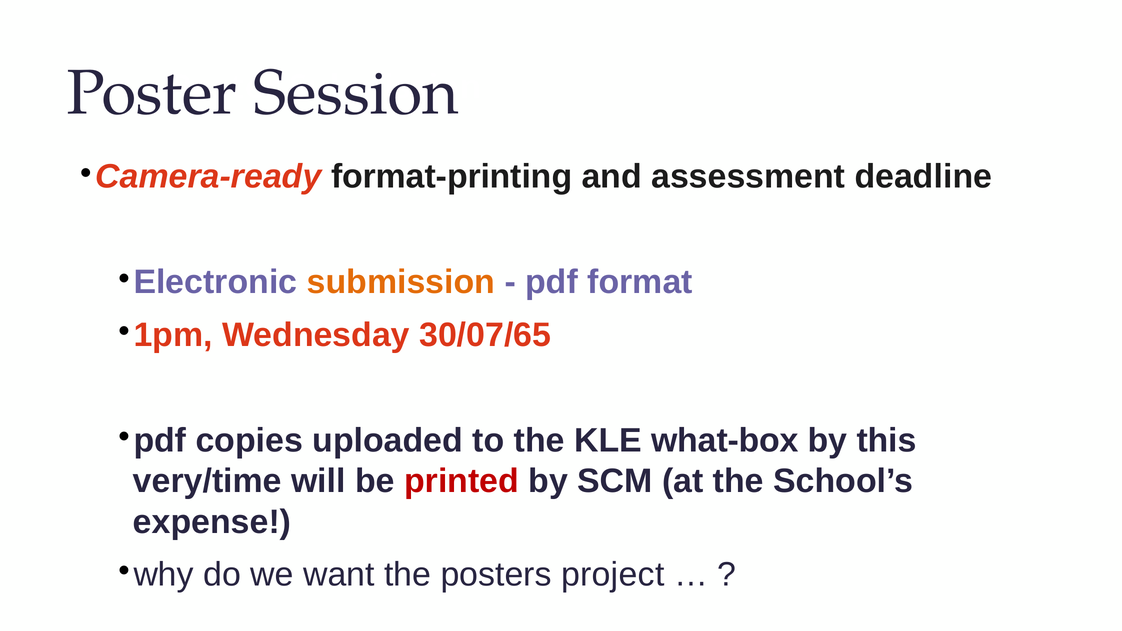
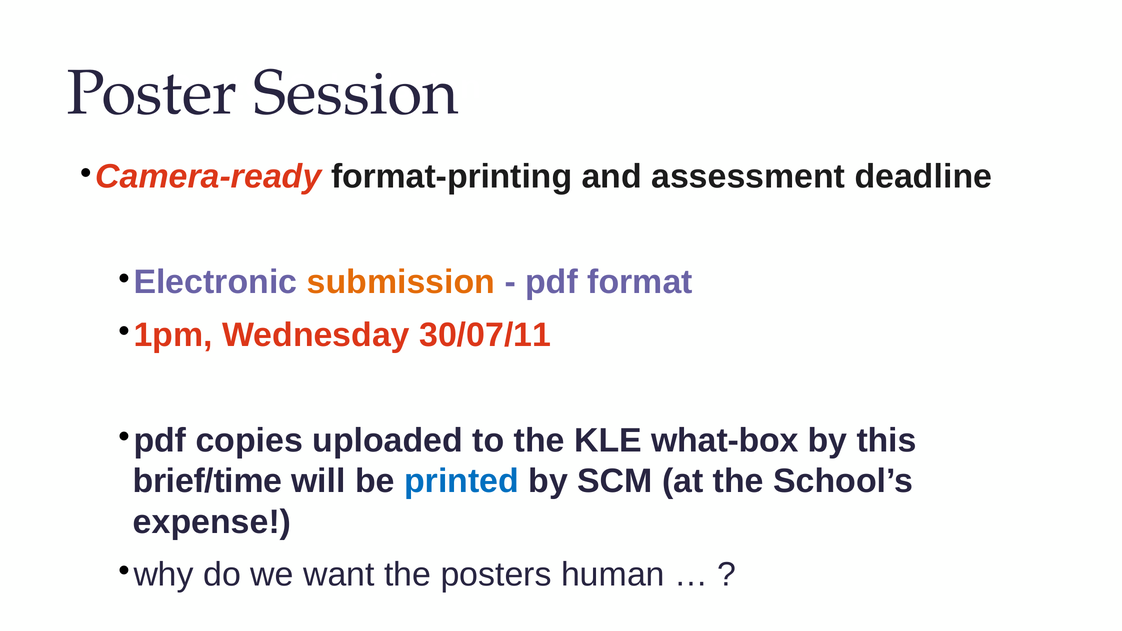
30/07/65: 30/07/65 -> 30/07/11
very/time: very/time -> brief/time
printed colour: red -> blue
project: project -> human
